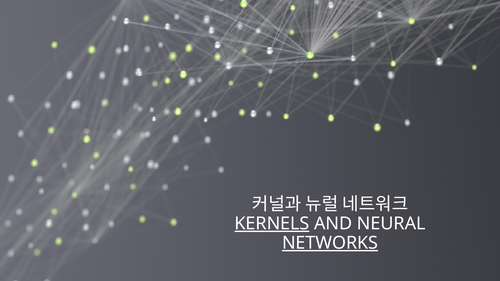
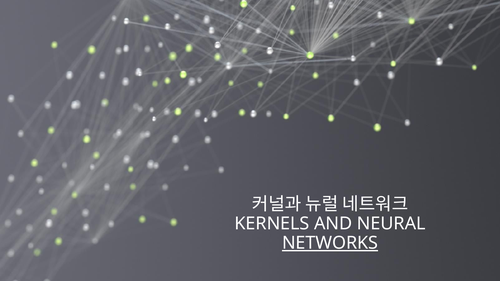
KERNELS underline: present -> none
